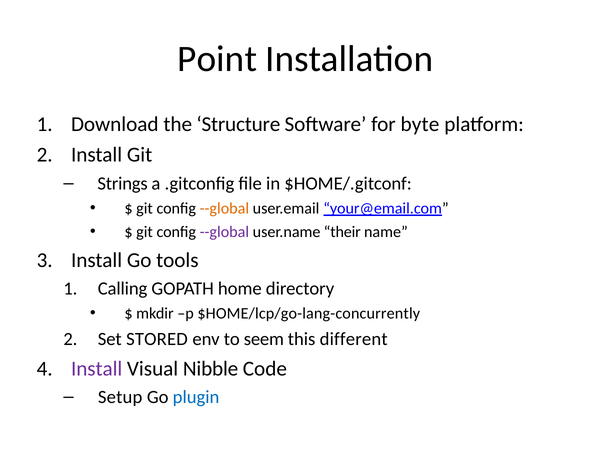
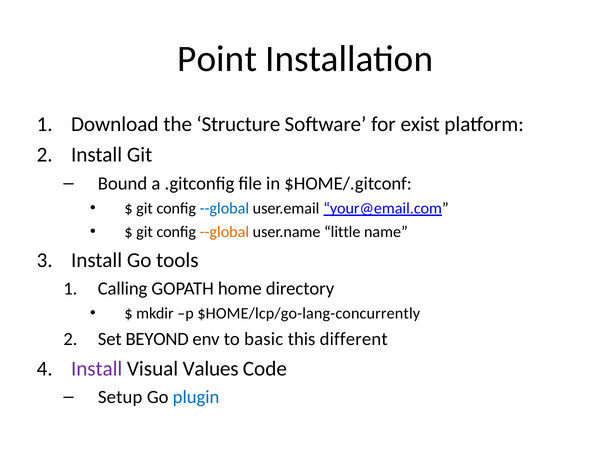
byte: byte -> exist
Strings: Strings -> Bound
--global at (224, 208) colour: orange -> blue
--global at (224, 232) colour: purple -> orange
their: their -> little
STORED: STORED -> BEYOND
seem: seem -> basic
Nibble: Nibble -> Values
